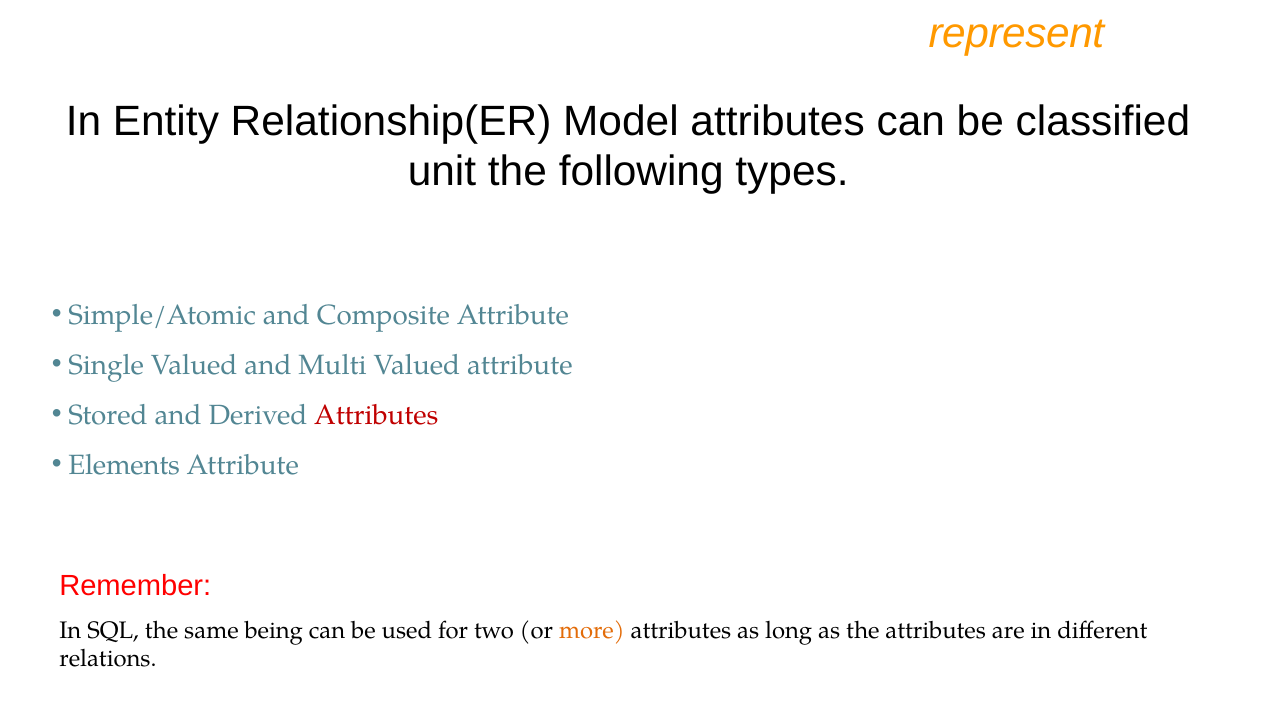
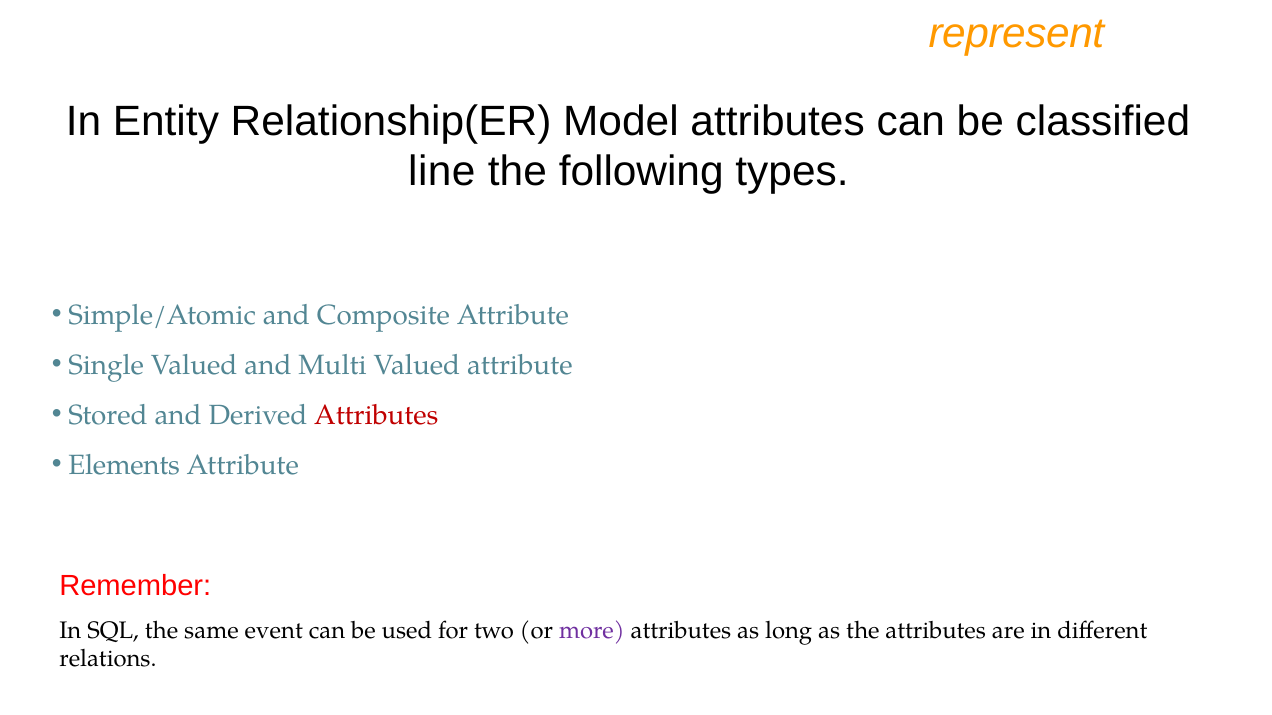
unit: unit -> line
being: being -> event
more colour: orange -> purple
